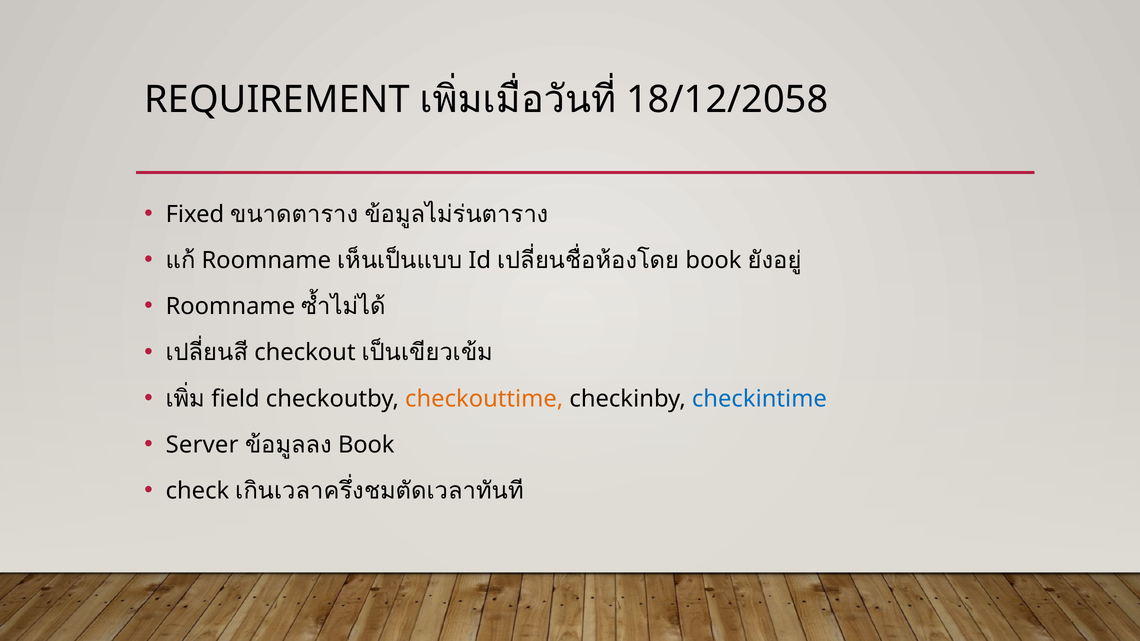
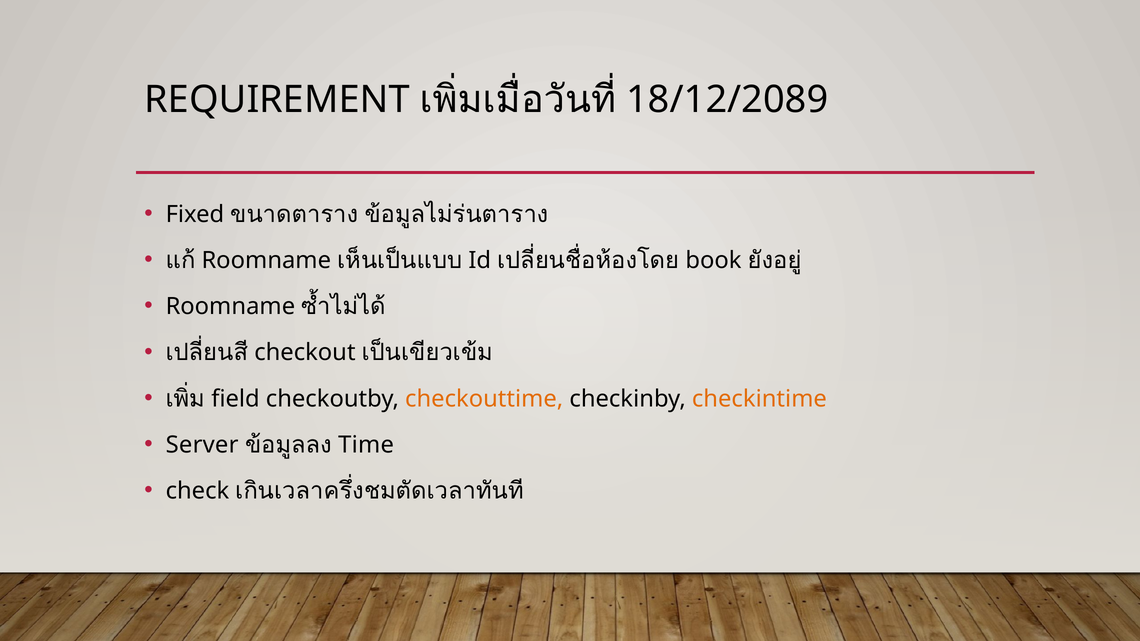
18/12/2058: 18/12/2058 -> 18/12/2089
checkintime colour: blue -> orange
Book at (366, 445): Book -> Time
